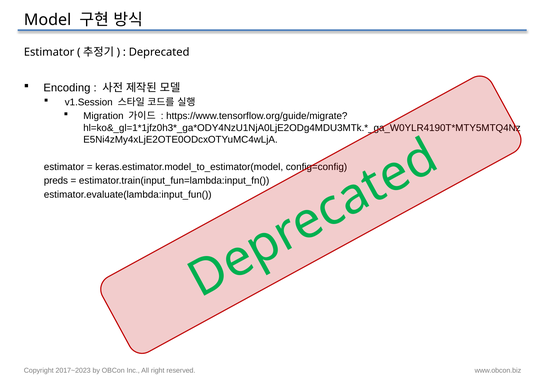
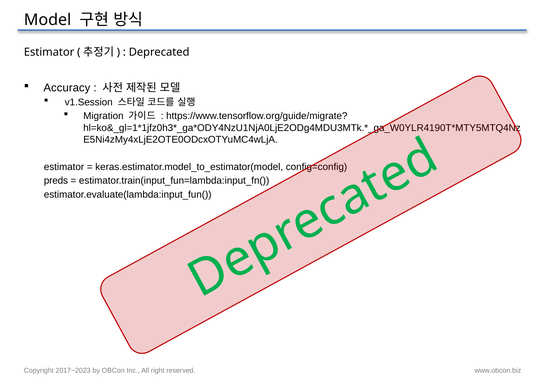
Encoding: Encoding -> Accuracy
